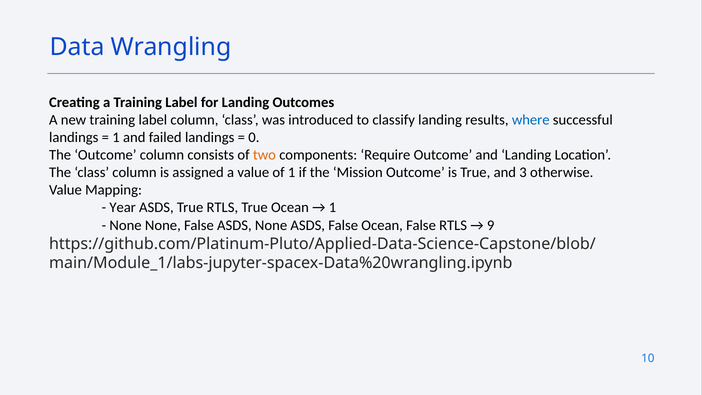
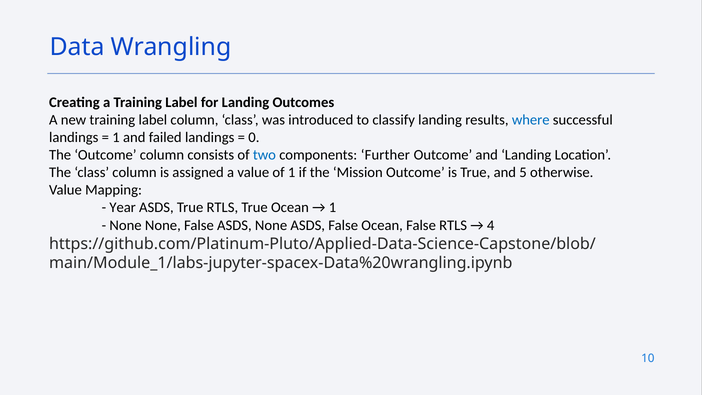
two colour: orange -> blue
Require: Require -> Further
3: 3 -> 5
9: 9 -> 4
